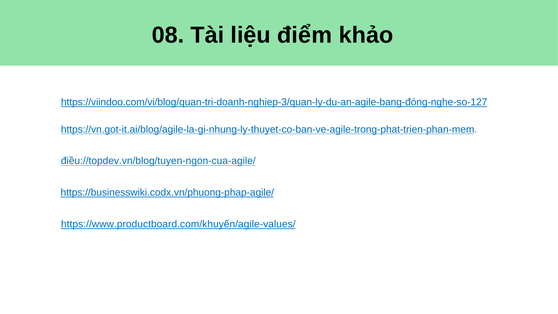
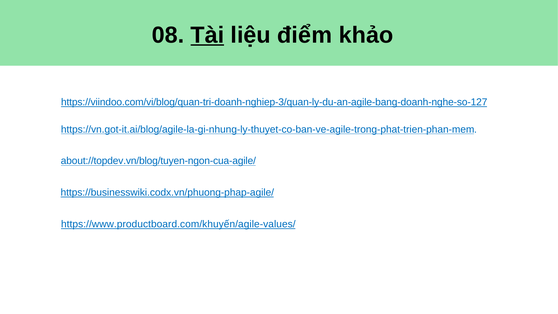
Tài underline: none -> present
https://viindoo.com/vi/blog/quan-tri-doanh-nghiep-3/quan-ly-du-an-agile-bang-đóng-nghe-so-127: https://viindoo.com/vi/blog/quan-tri-doanh-nghiep-3/quan-ly-du-an-agile-bang-đóng-nghe-so-127 -> https://viindoo.com/vi/blog/quan-tri-doanh-nghiep-3/quan-ly-du-an-agile-bang-doanh-nghe-so-127
điều://topdev.vn/blog/tuyen-ngon-cua-agile/: điều://topdev.vn/blog/tuyen-ngon-cua-agile/ -> about://topdev.vn/blog/tuyen-ngon-cua-agile/
